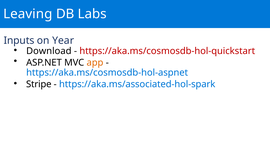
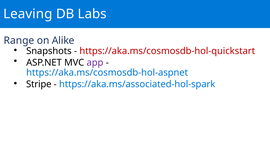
Inputs: Inputs -> Range
Year: Year -> Alike
Download: Download -> Snapshots
app colour: orange -> purple
